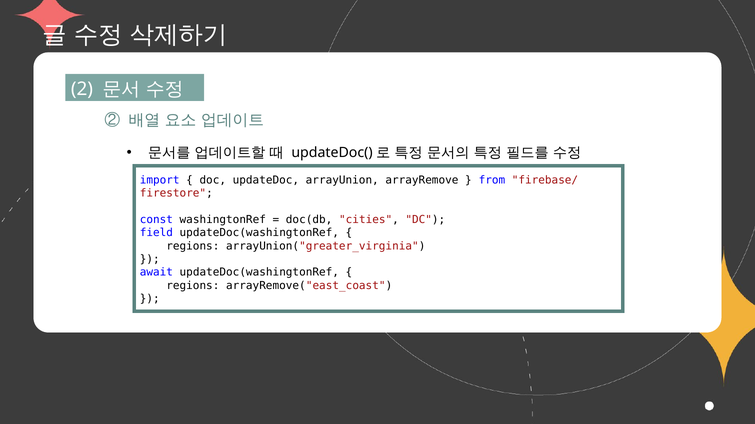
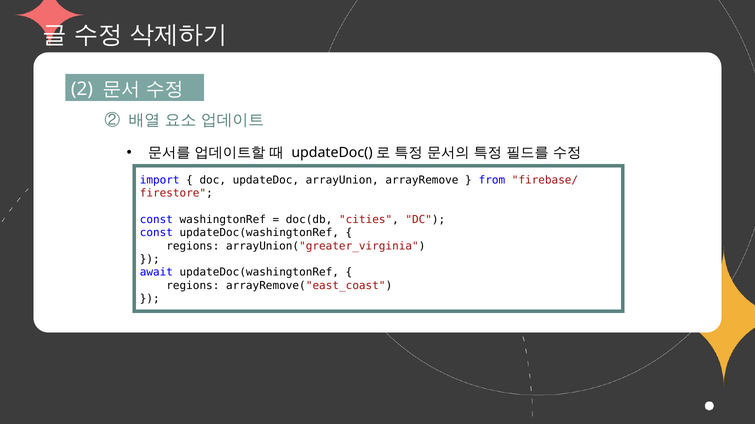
field at (156, 233): field -> const
